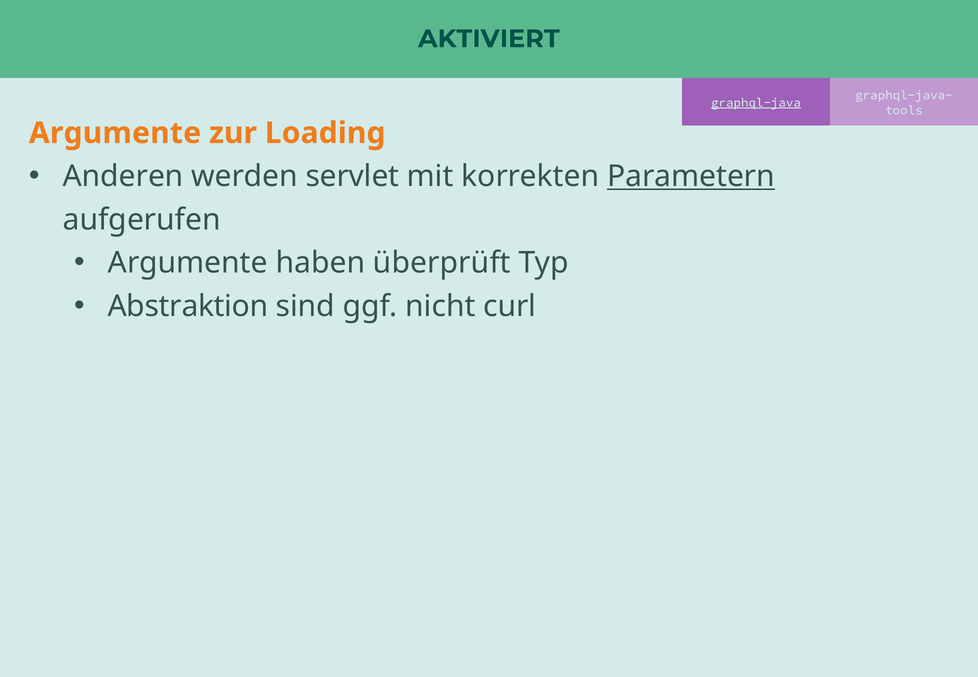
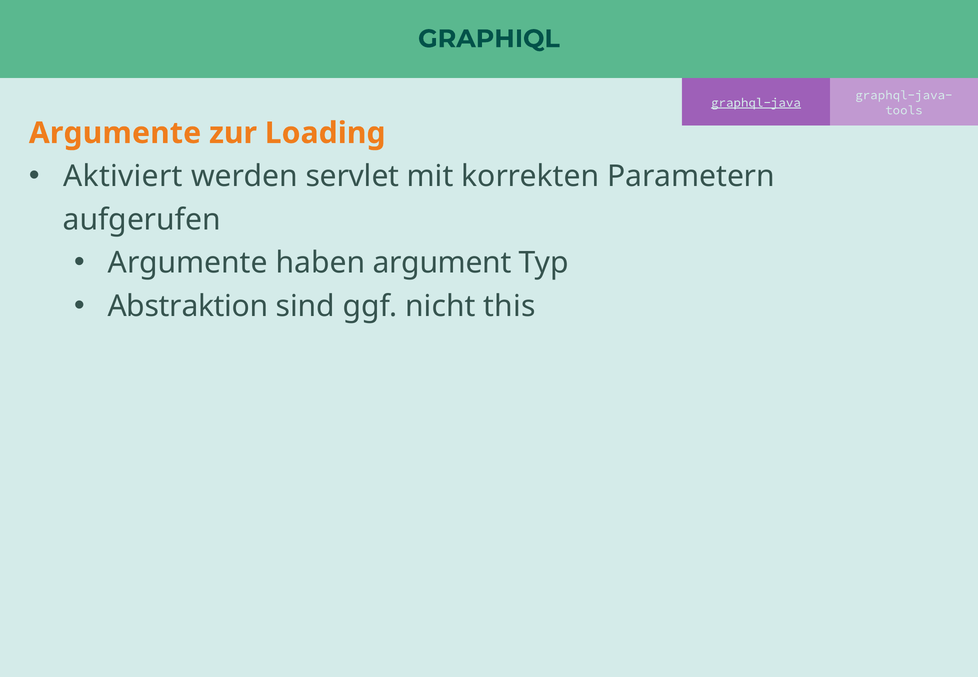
AKTIVIERT: AKTIVIERT -> GRAPHIQL
Anderen: Anderen -> Aktiviert
Parametern underline: present -> none
überprüft: überprüft -> argument
curl: curl -> this
